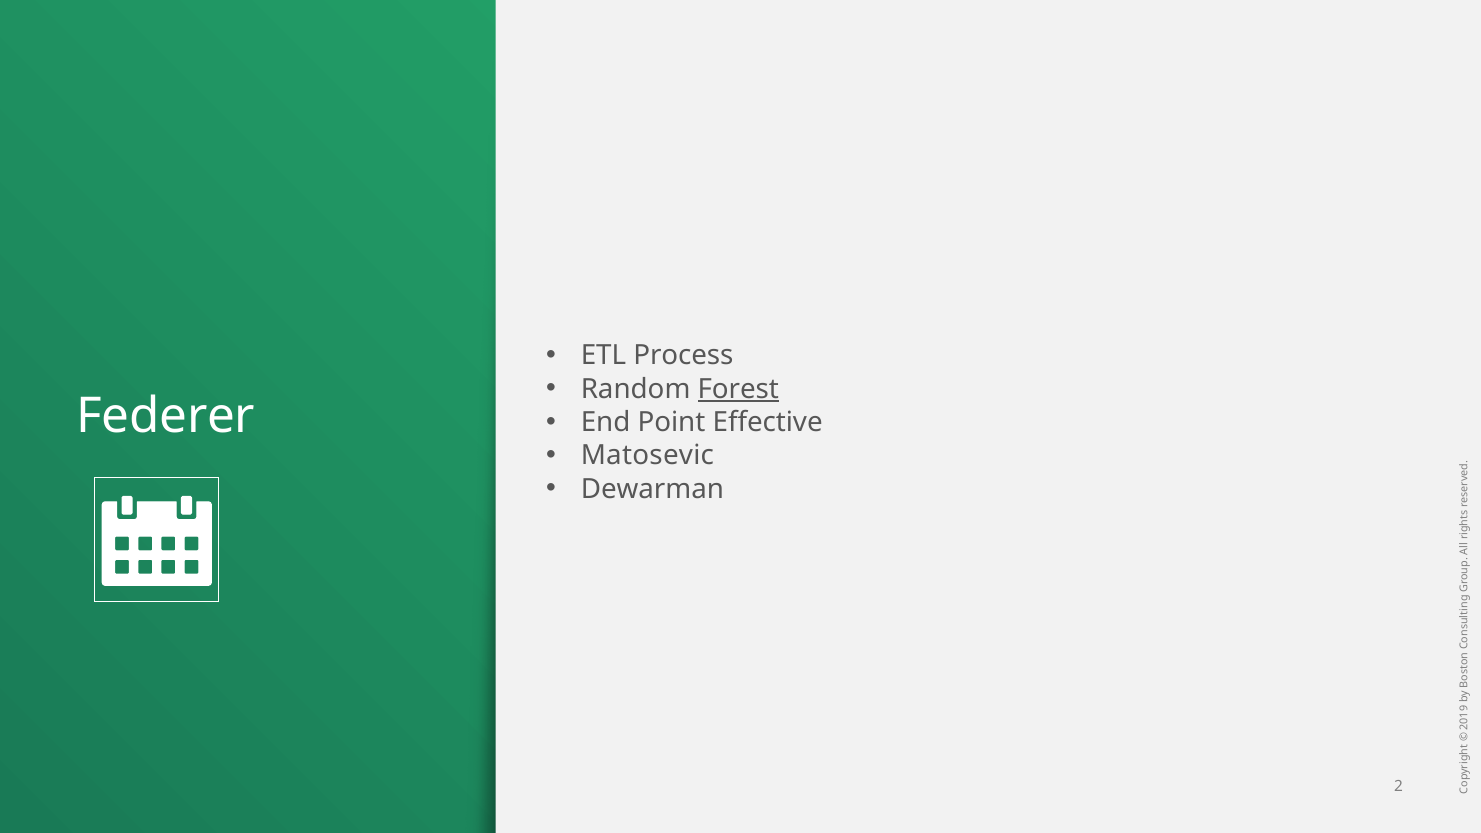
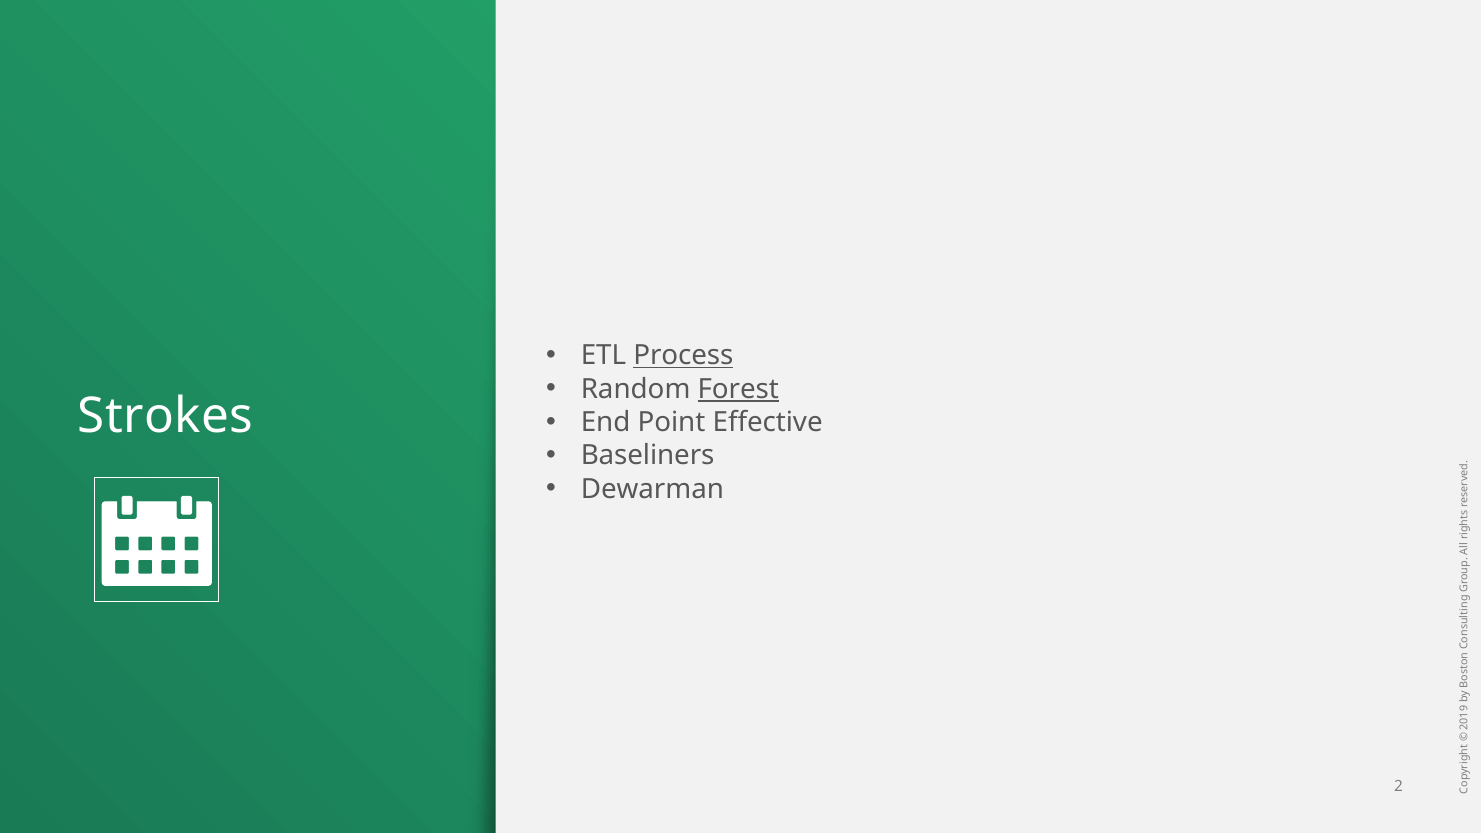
Process underline: none -> present
Federer: Federer -> Strokes
Matosevic: Matosevic -> Baseliners
